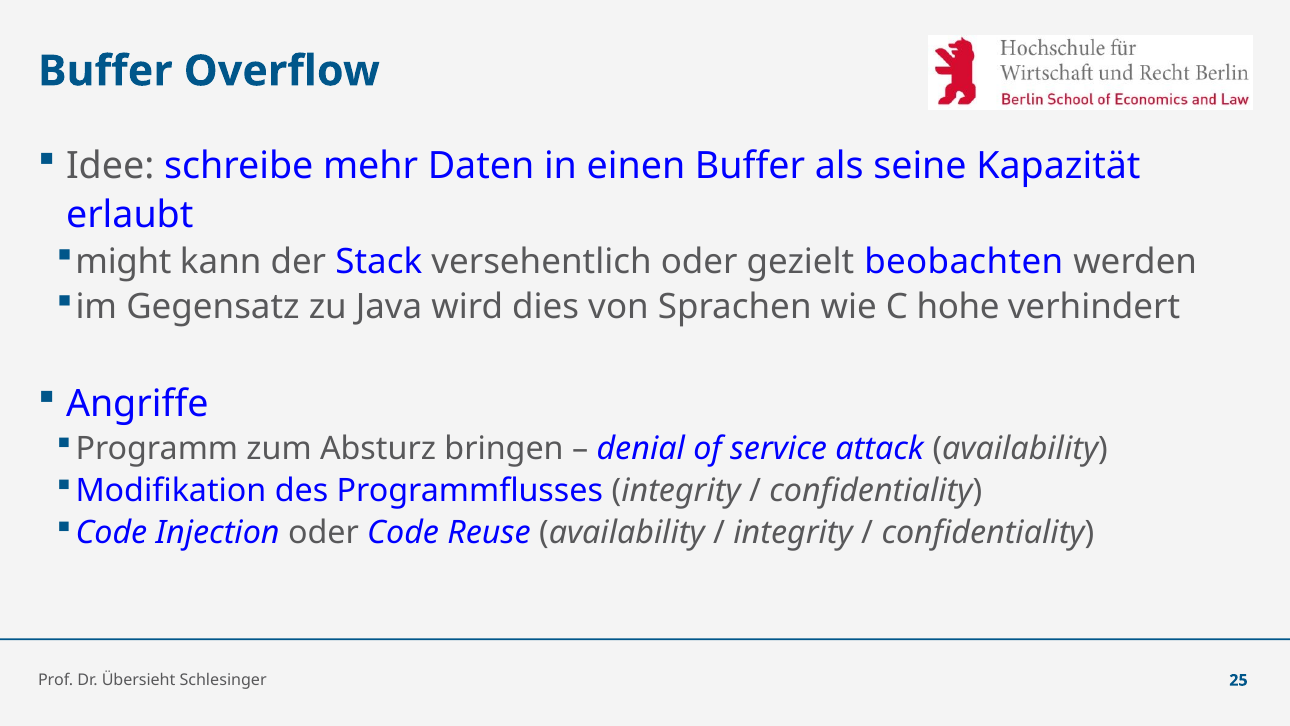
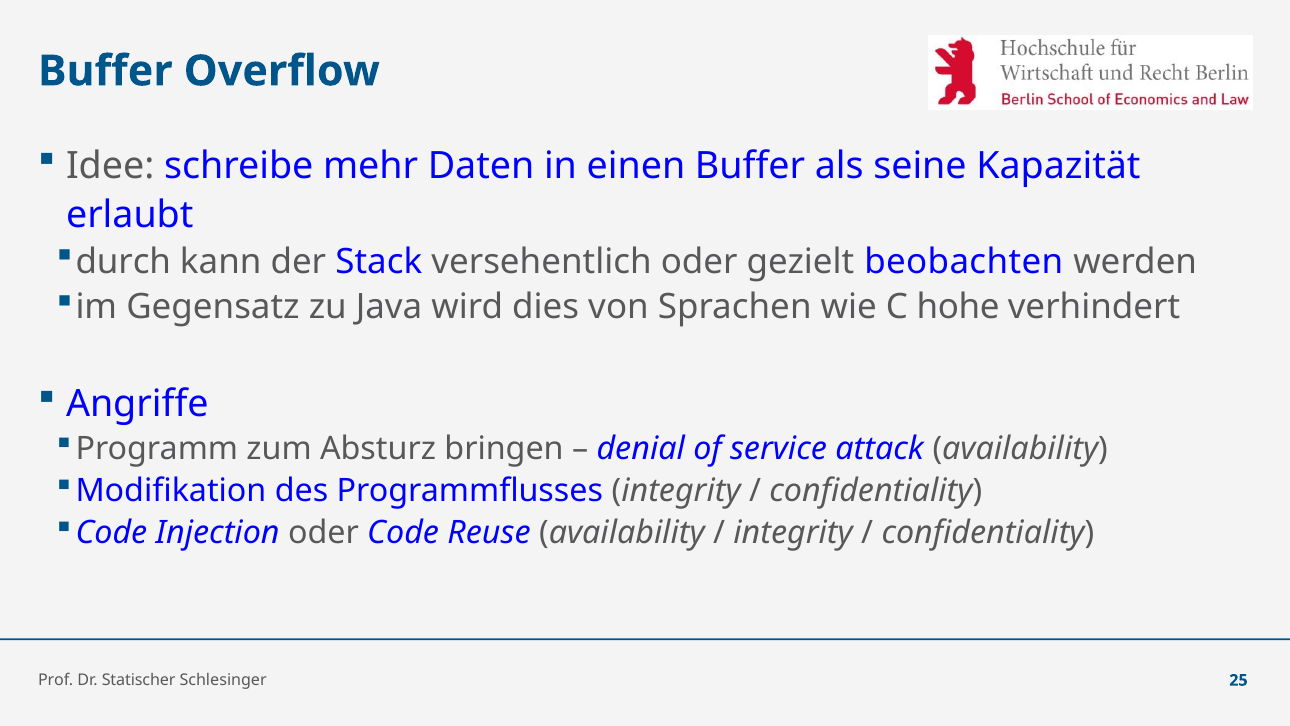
might: might -> durch
Übersieht: Übersieht -> Statischer
